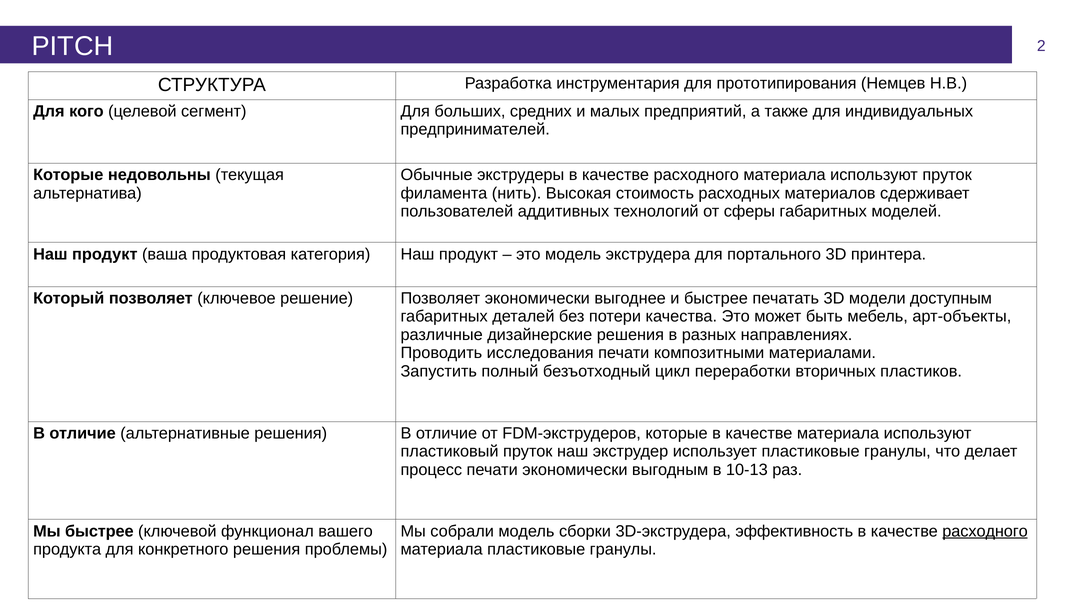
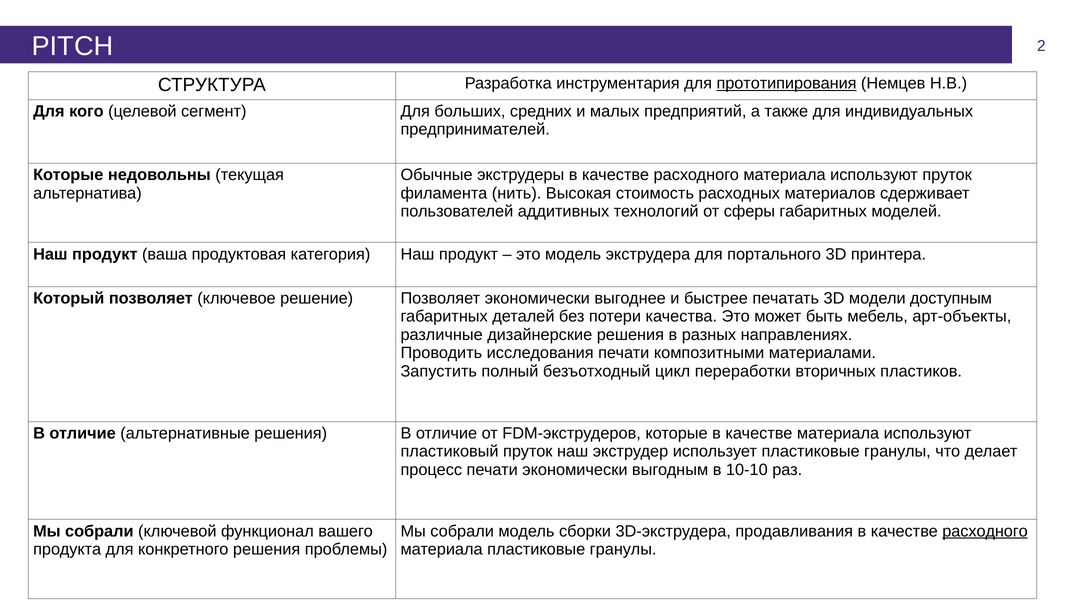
прототипирования underline: none -> present
10-13: 10-13 -> 10-10
быстрее at (99, 531): быстрее -> собрали
эффективность: эффективность -> продавливания
